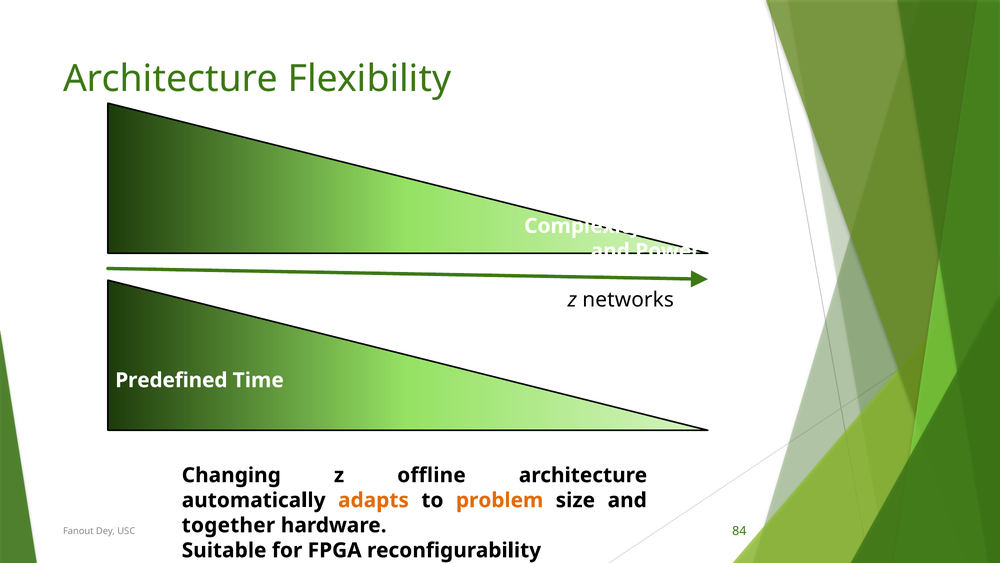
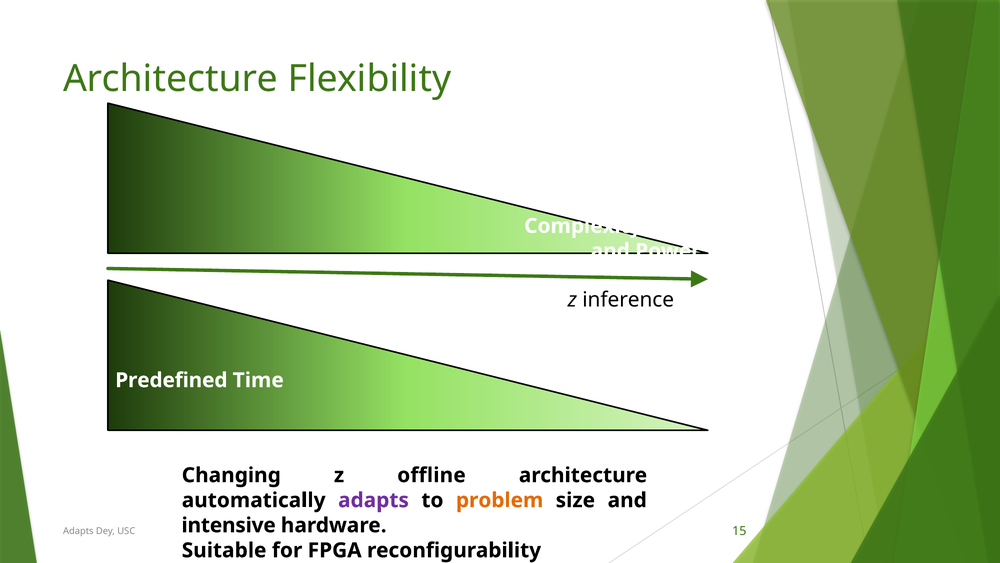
networks: networks -> inference
adapts at (373, 500) colour: orange -> purple
together: together -> intensive
Fanout at (78, 531): Fanout -> Adapts
84: 84 -> 15
